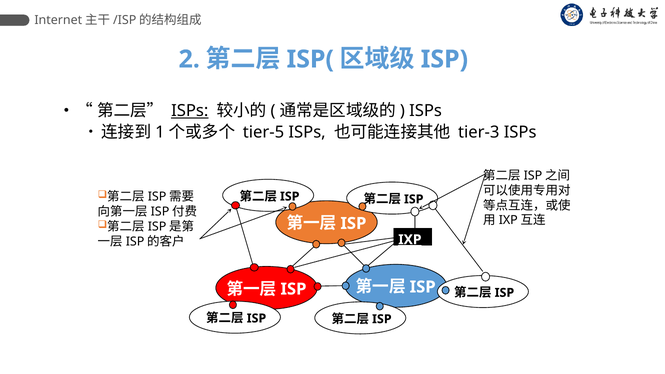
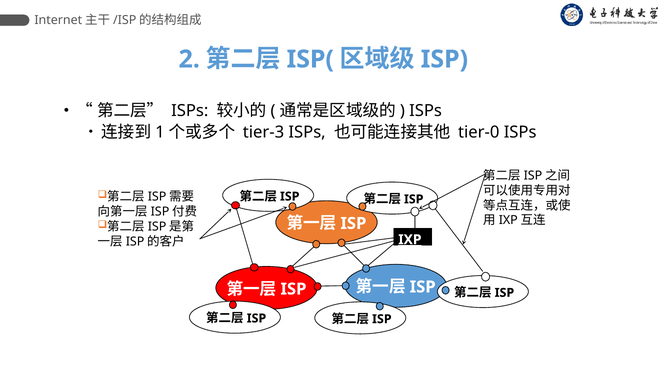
ISPs at (190, 111) underline: present -> none
tier-5: tier-5 -> tier-3
tier-3: tier-3 -> tier-0
